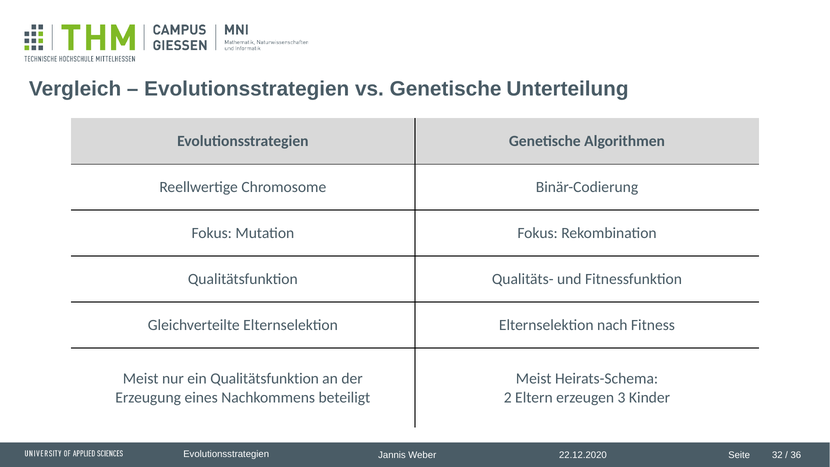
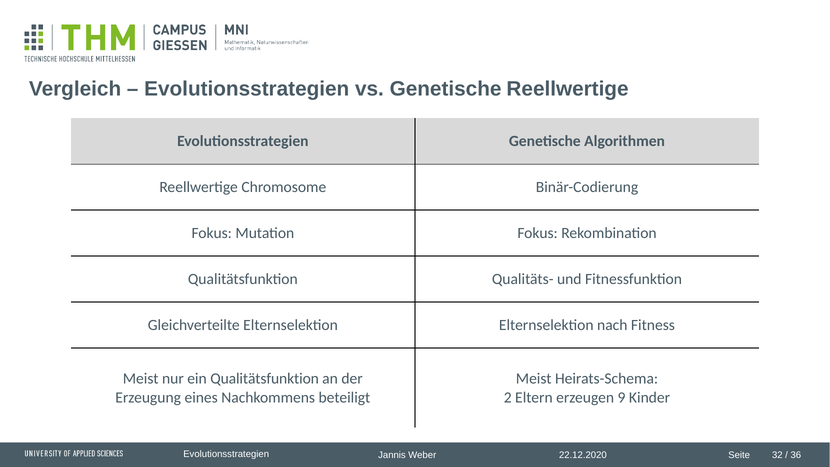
Genetische Unterteilung: Unterteilung -> Reellwertige
3: 3 -> 9
